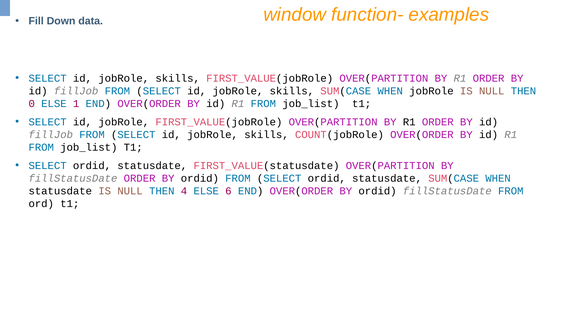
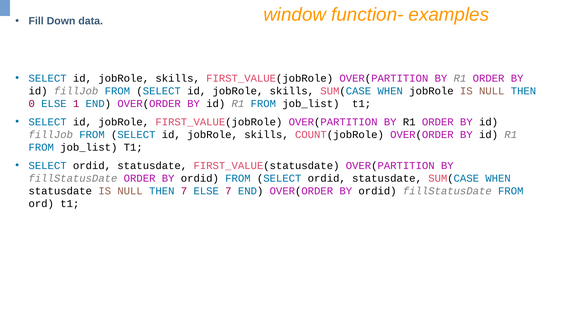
THEN 4: 4 -> 7
ELSE 6: 6 -> 7
